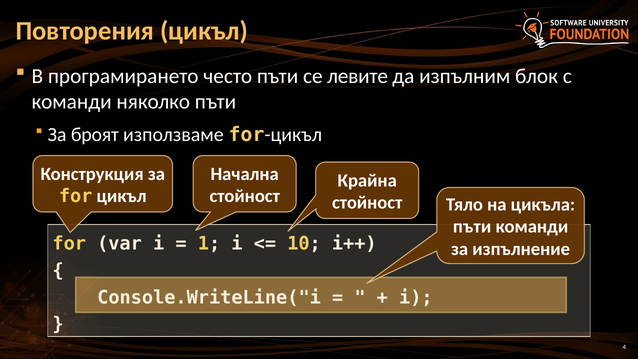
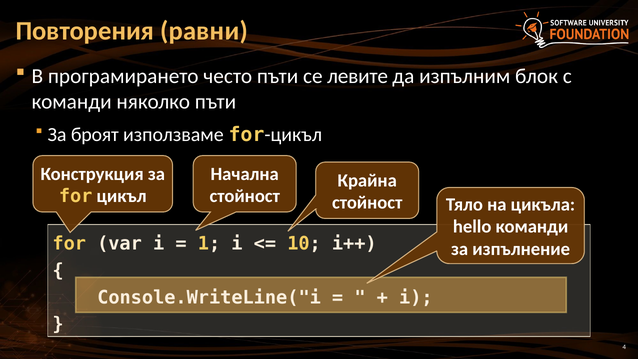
Повторения цикъл: цикъл -> равни
пъти at (472, 227): пъти -> hello
